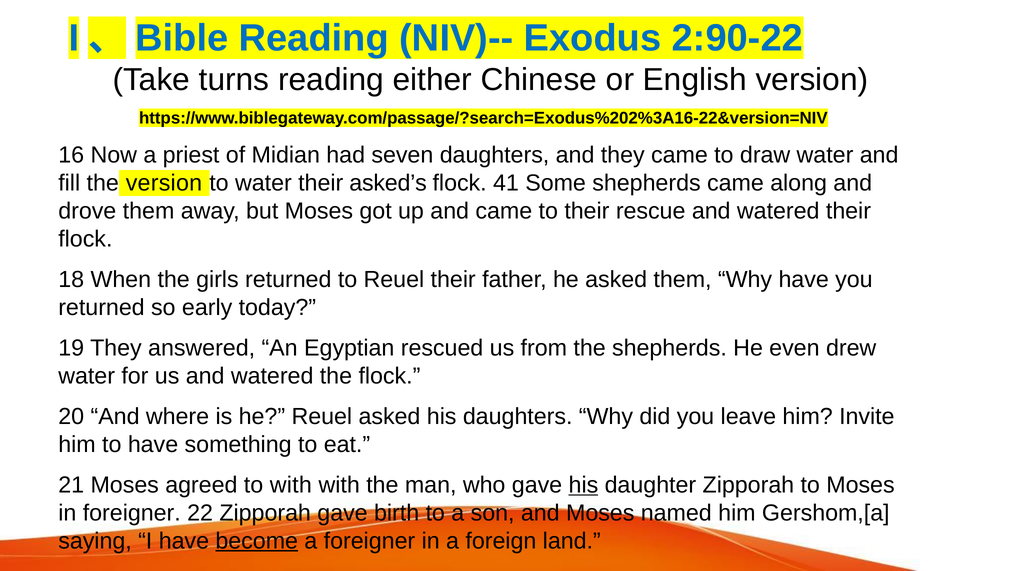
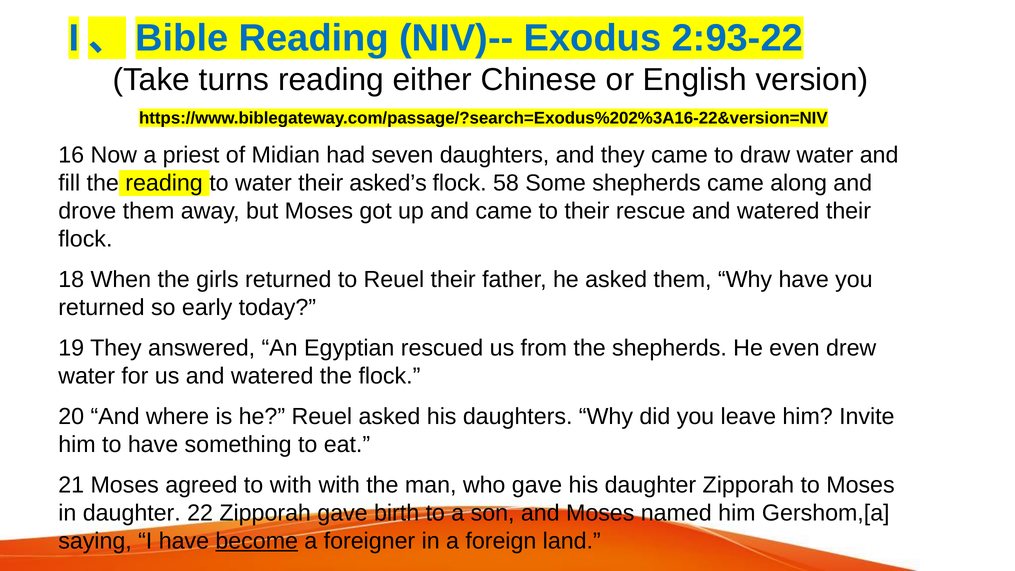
2:90-22: 2:90-22 -> 2:93-22
the version: version -> reading
41: 41 -> 58
his at (583, 485) underline: present -> none
in foreigner: foreigner -> daughter
